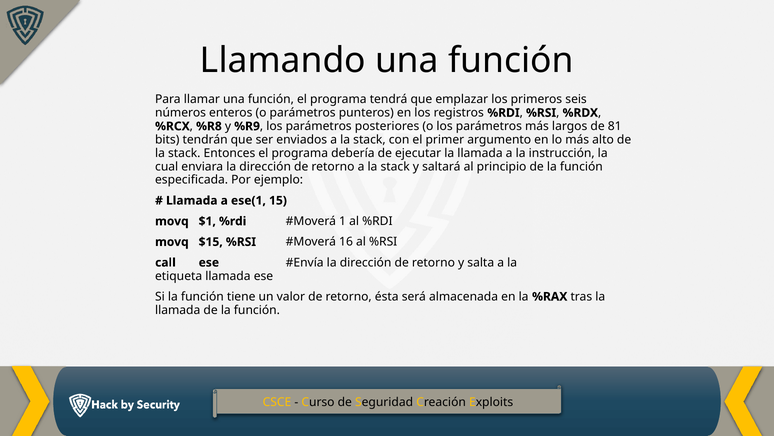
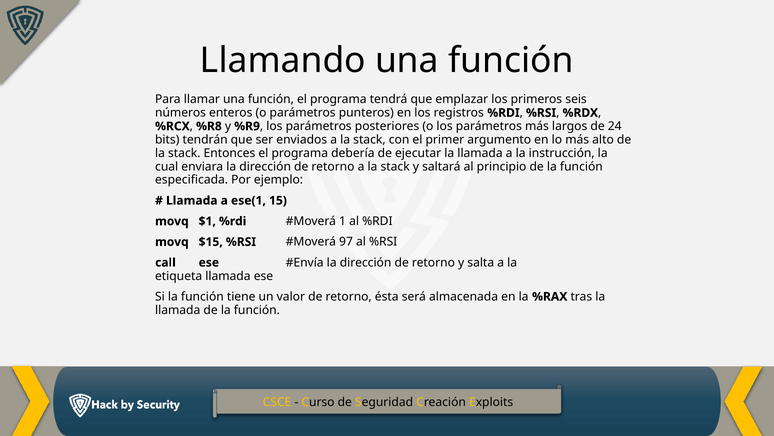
81: 81 -> 24
16: 16 -> 97
